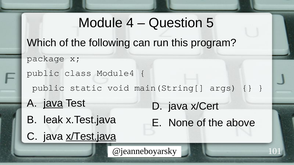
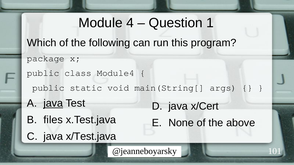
5: 5 -> 1
leak: leak -> files
x/Test.java underline: present -> none
